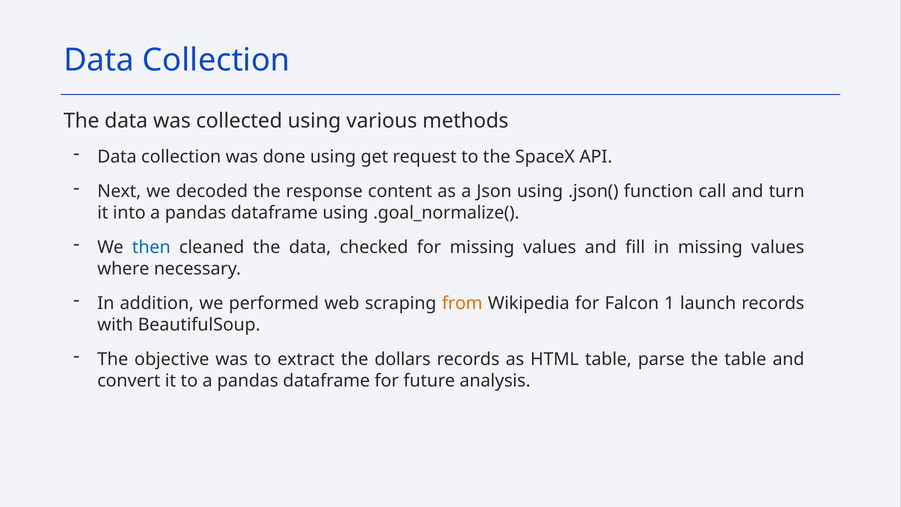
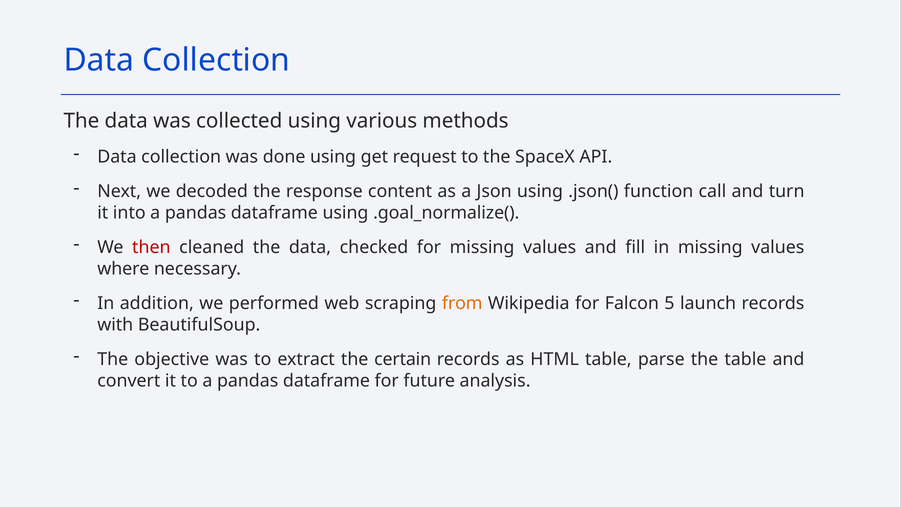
then colour: blue -> red
1: 1 -> 5
dollars: dollars -> certain
